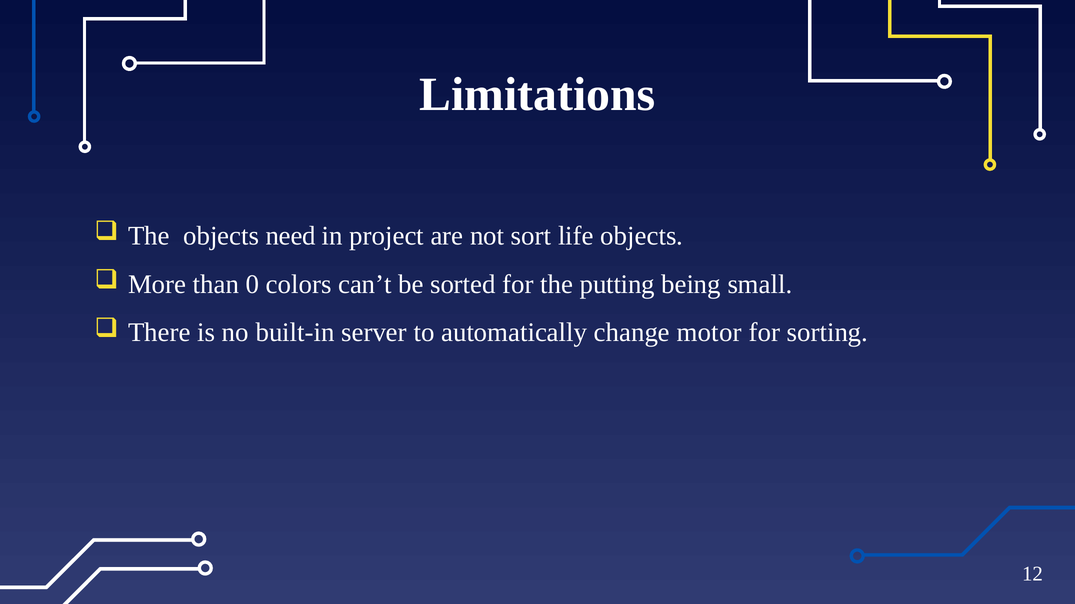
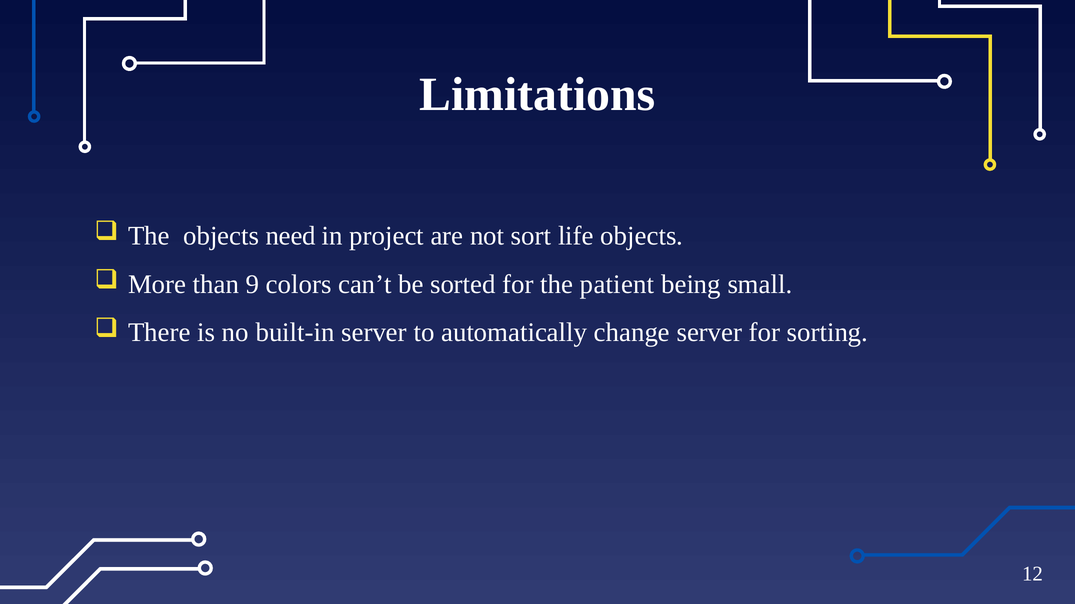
0: 0 -> 9
putting: putting -> patient
change motor: motor -> server
